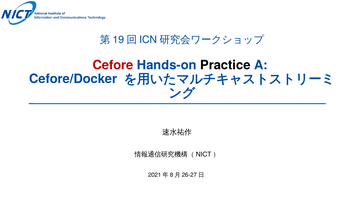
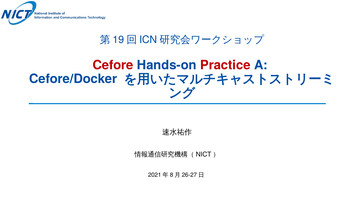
Practice colour: black -> red
